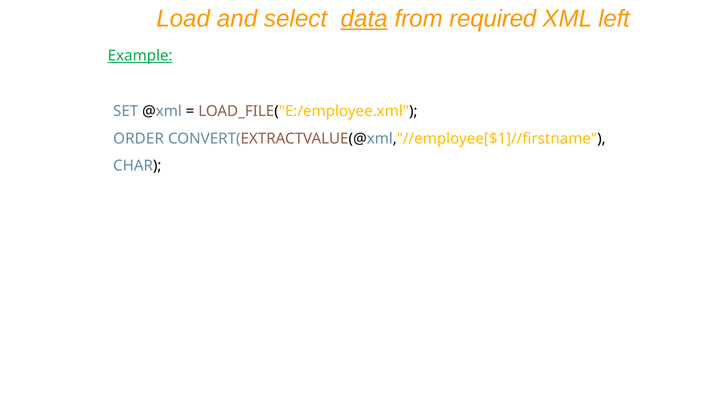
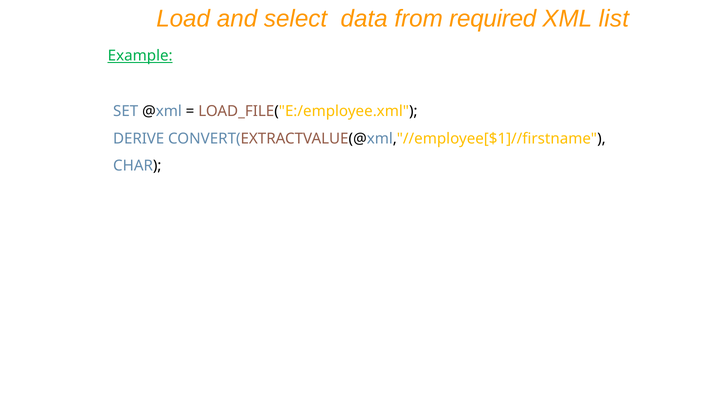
data underline: present -> none
left: left -> list
ORDER: ORDER -> DERIVE
